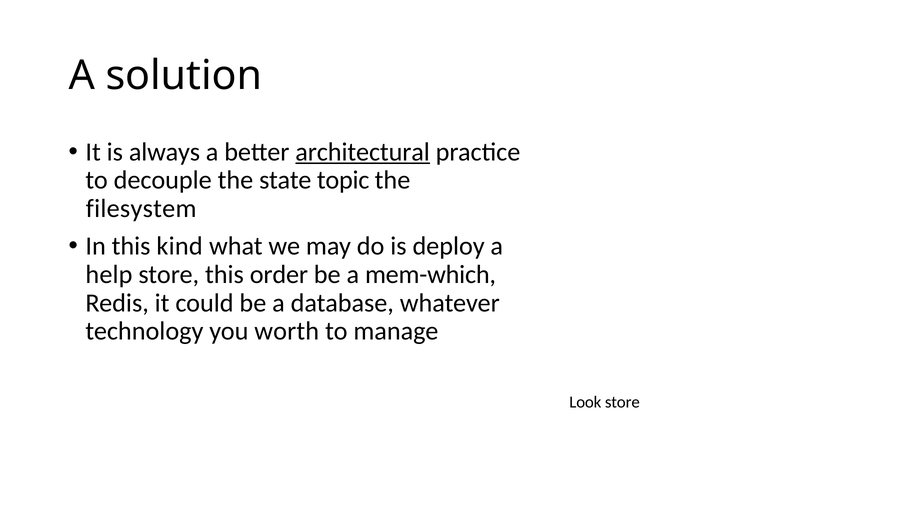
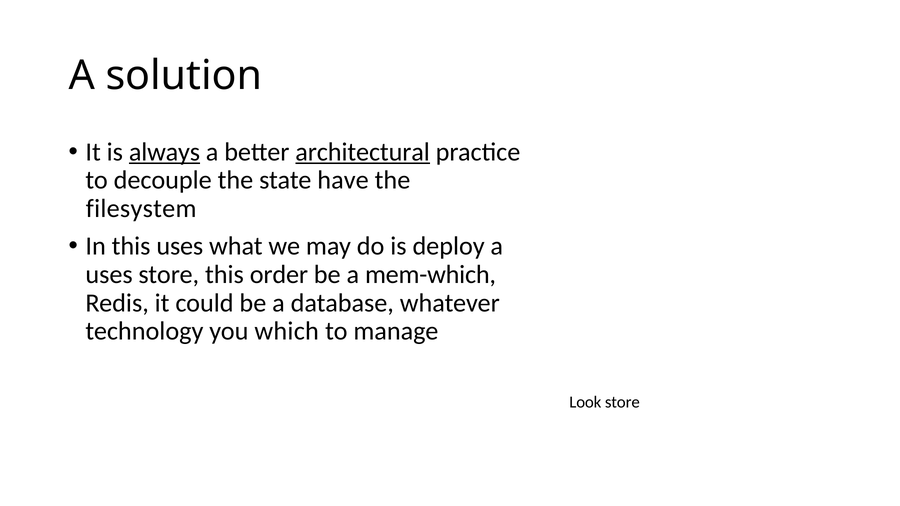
always underline: none -> present
topic: topic -> have
this kind: kind -> uses
help at (109, 275): help -> uses
worth: worth -> which
